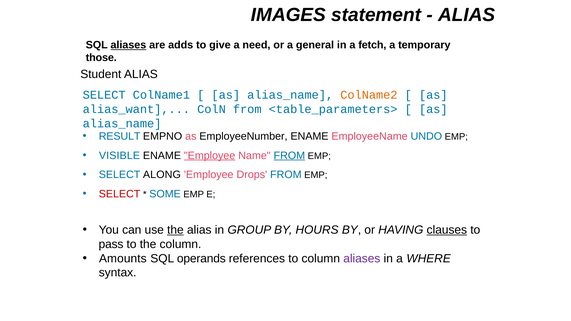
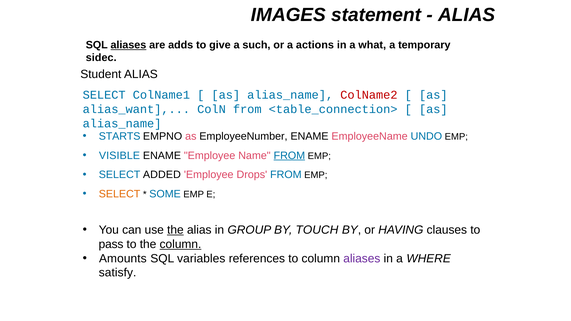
need: need -> such
general: general -> actions
fetch: fetch -> what
those: those -> sidec
ColName2 colour: orange -> red
<table_parameters>: <table_parameters> -> <table_connection>
RESULT: RESULT -> STARTS
Employee at (210, 156) underline: present -> none
ALONG: ALONG -> ADDED
SELECT at (120, 194) colour: red -> orange
HOURS: HOURS -> TOUCH
clauses underline: present -> none
column at (180, 244) underline: none -> present
operands: operands -> variables
syntax: syntax -> satisfy
